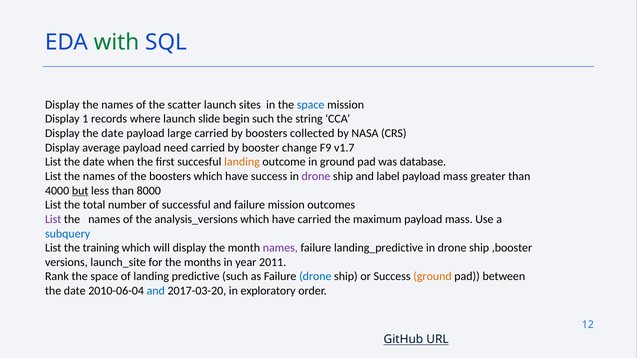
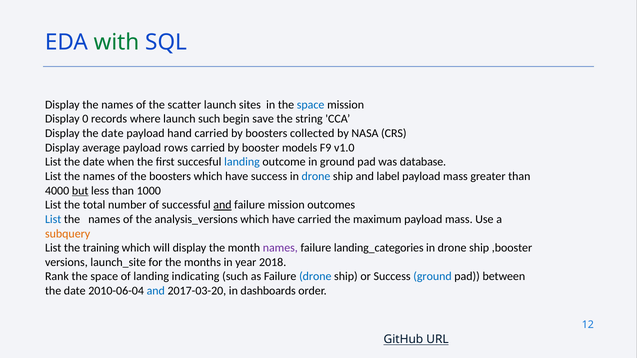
1: 1 -> 0
launch slide: slide -> such
begin such: such -> save
large: large -> hand
need: need -> rows
change: change -> models
v1.7: v1.7 -> v1.0
landing at (242, 162) colour: orange -> blue
drone at (316, 176) colour: purple -> blue
8000: 8000 -> 1000
and at (222, 205) underline: none -> present
List at (53, 219) colour: purple -> blue
subquery colour: blue -> orange
landing_predictive: landing_predictive -> landing_categories
2011: 2011 -> 2018
predictive: predictive -> indicating
ground at (432, 277) colour: orange -> blue
exploratory: exploratory -> dashboards
